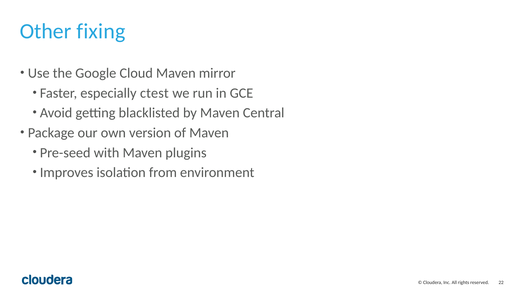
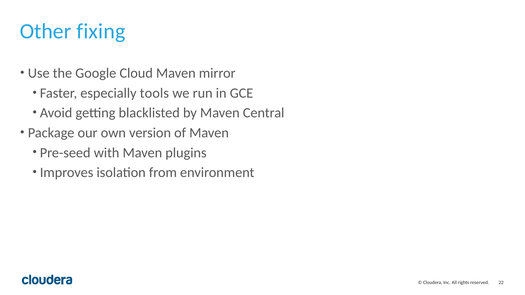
ctest: ctest -> tools
